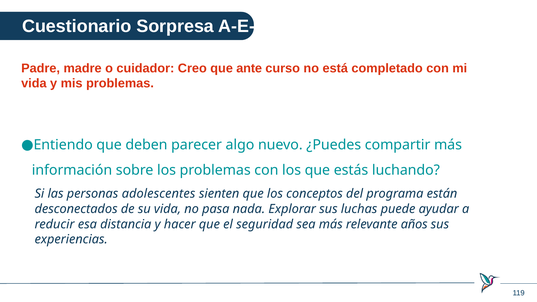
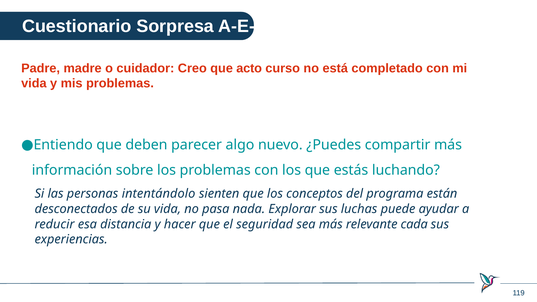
ante: ante -> acto
adolescentes: adolescentes -> intentándolo
años: años -> cada
